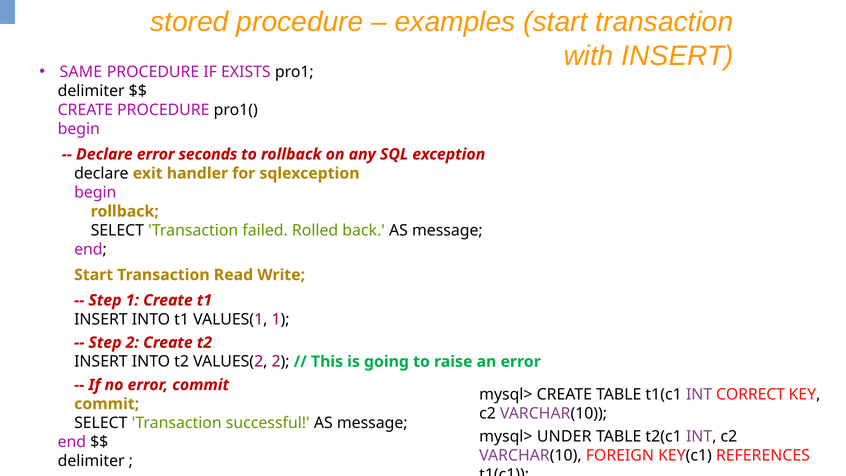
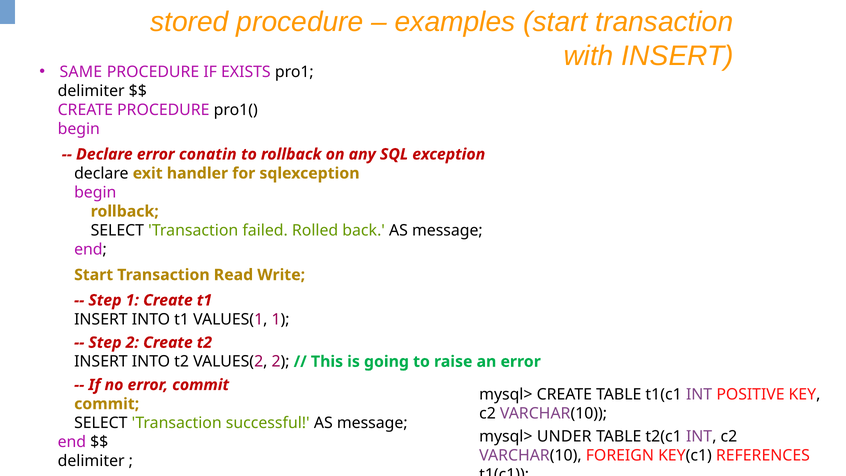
seconds: seconds -> conatin
CORRECT: CORRECT -> POSITIVE
